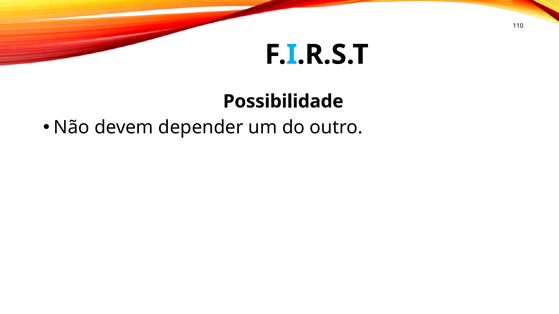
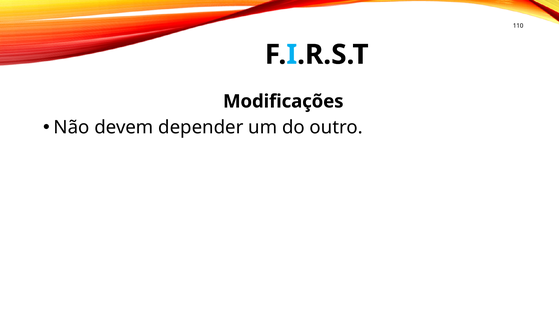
Possibilidade: Possibilidade -> Modificações
